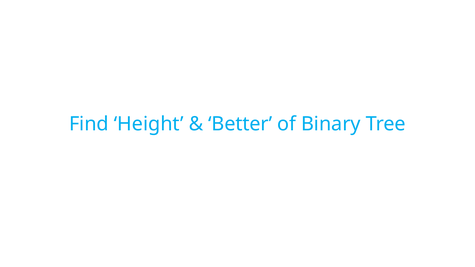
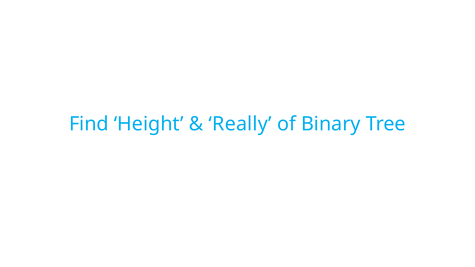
Better: Better -> Really
